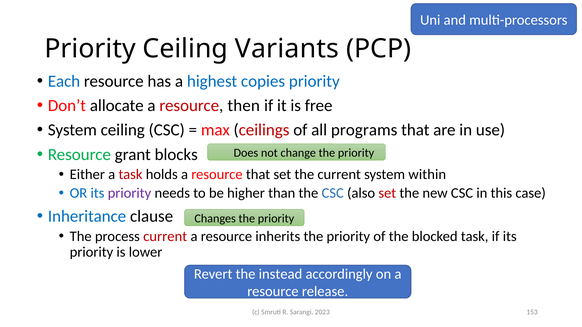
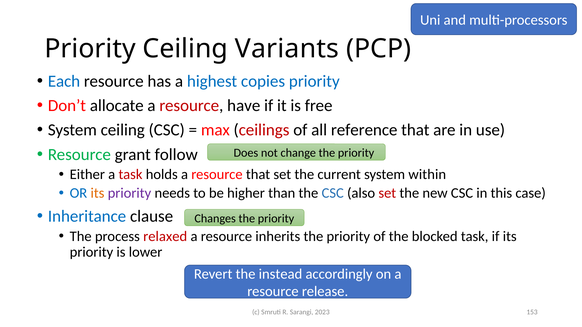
then: then -> have
programs: programs -> reference
blocks: blocks -> follow
its at (97, 193) colour: blue -> orange
process current: current -> relaxed
